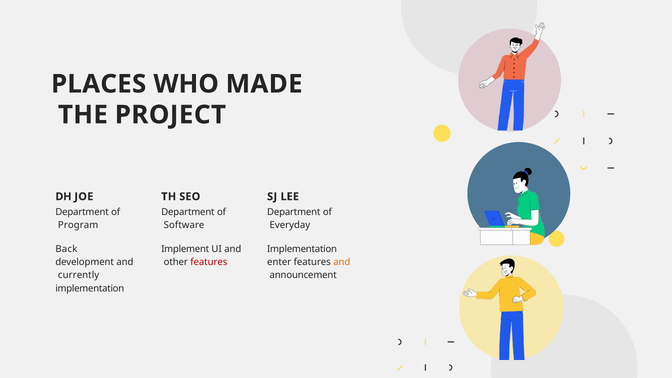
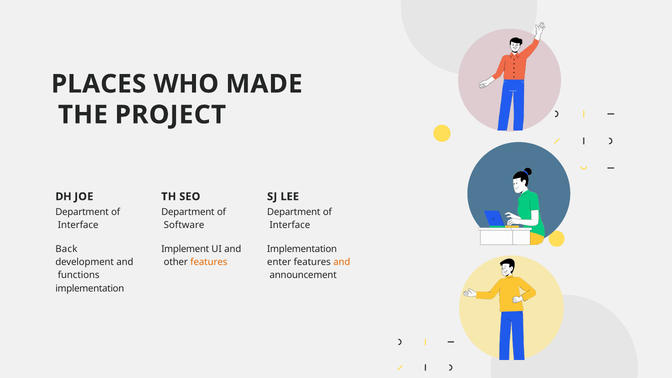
Program at (78, 225): Program -> Interface
Everyday at (290, 225): Everyday -> Interface
features at (209, 262) colour: red -> orange
currently: currently -> functions
